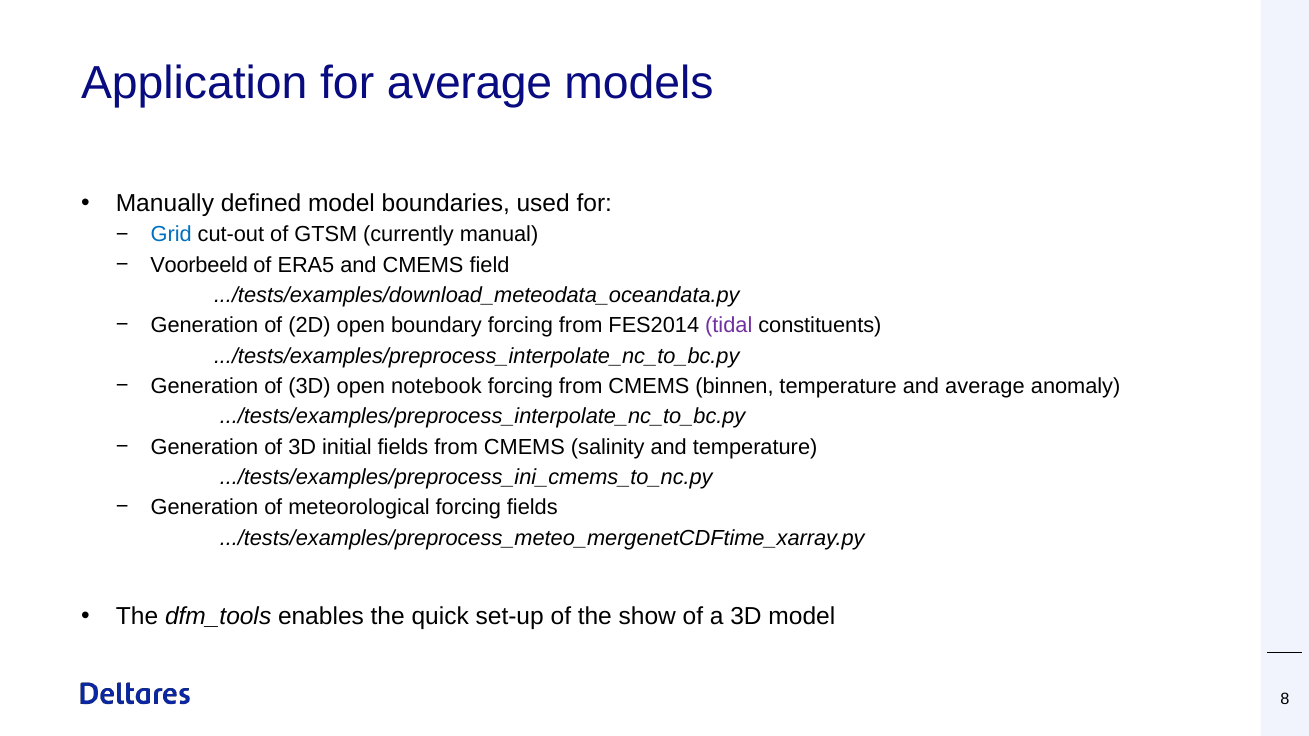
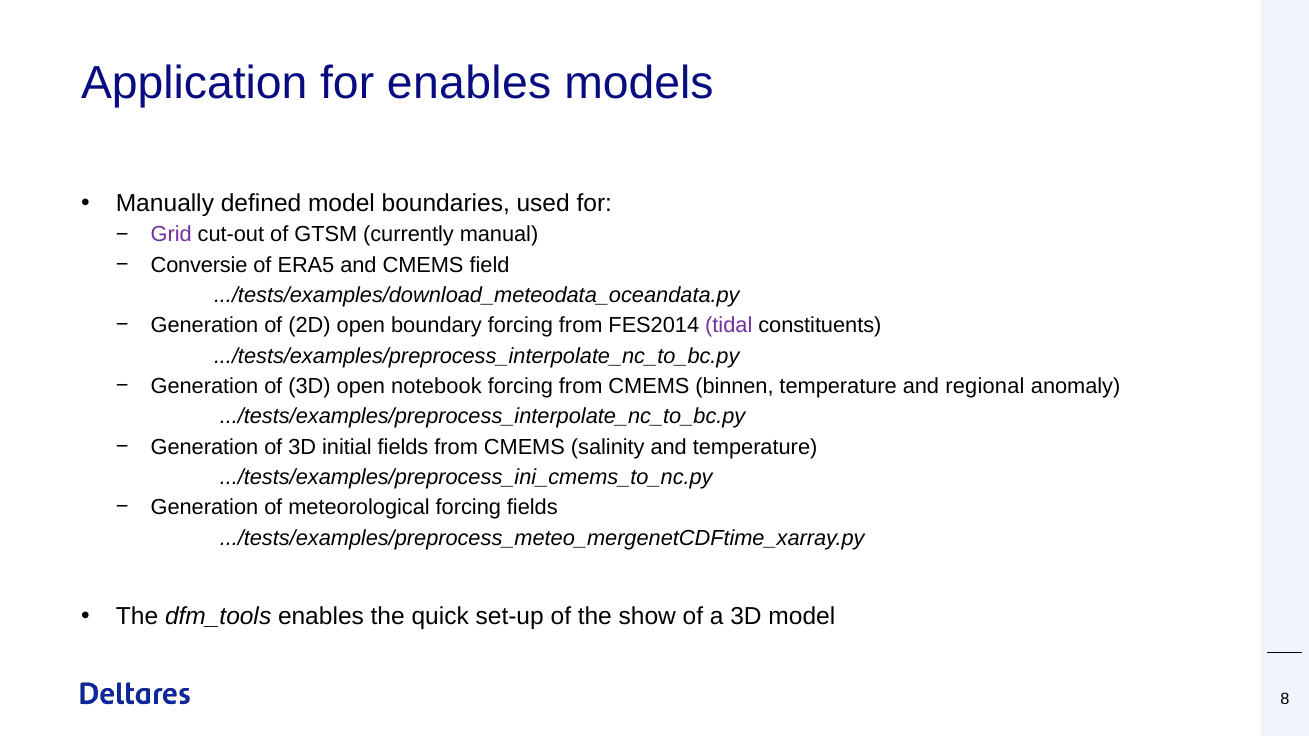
for average: average -> enables
Grid colour: blue -> purple
Voorbeeld: Voorbeeld -> Conversie
and average: average -> regional
